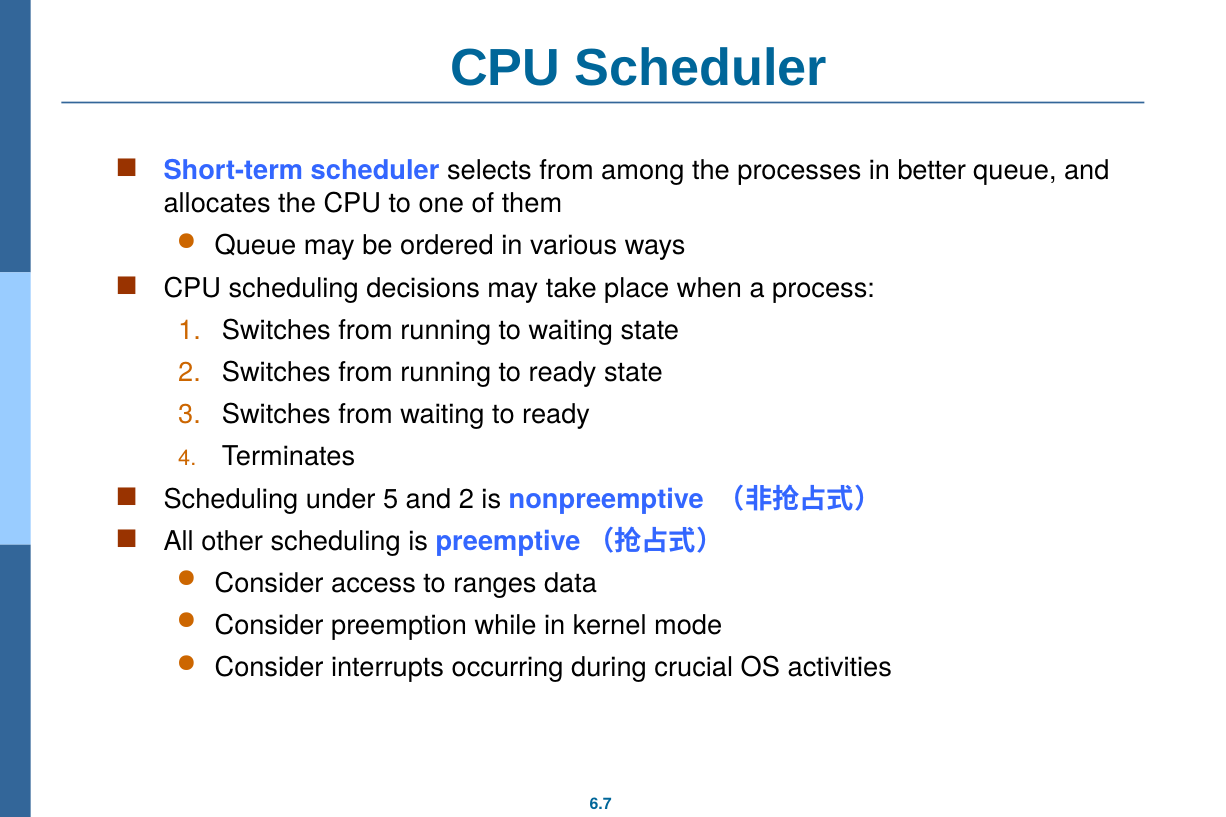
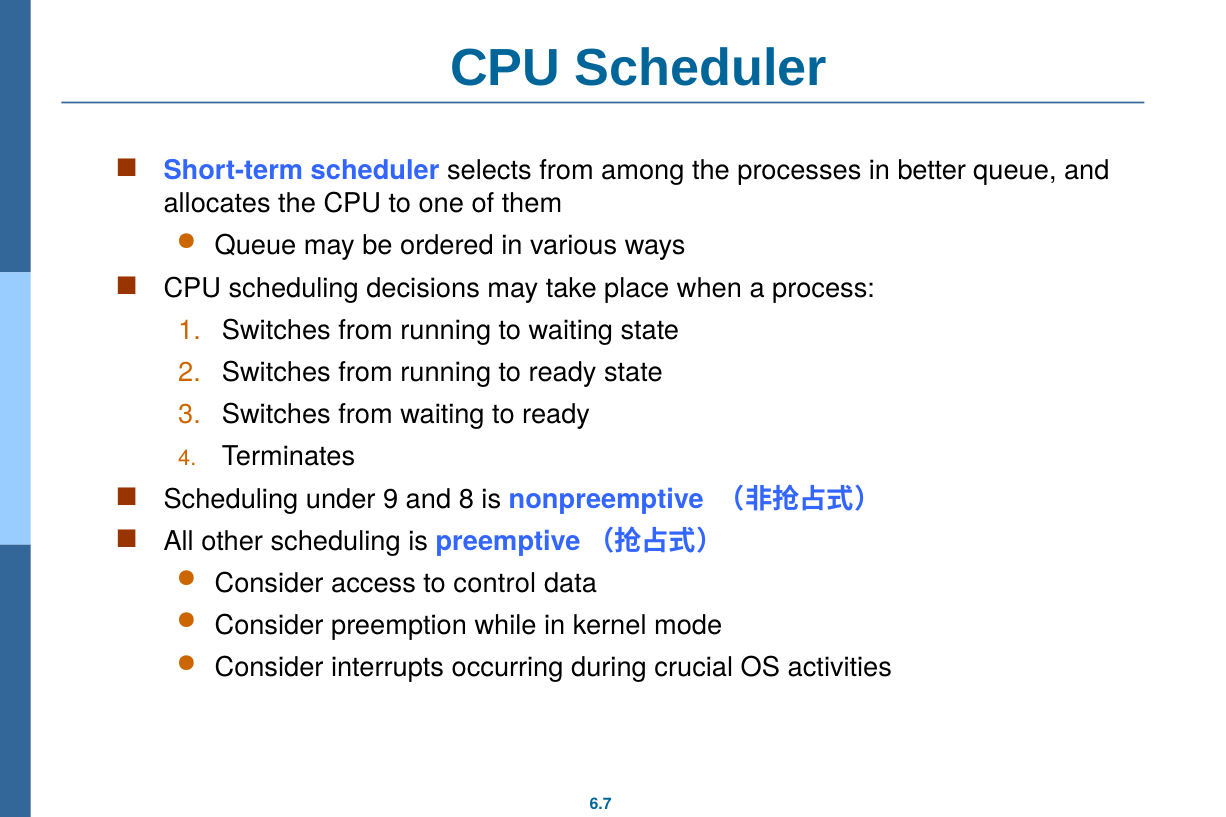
5: 5 -> 9
and 2: 2 -> 8
ranges: ranges -> control
